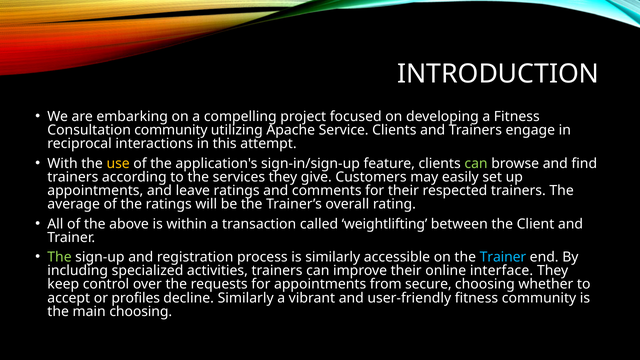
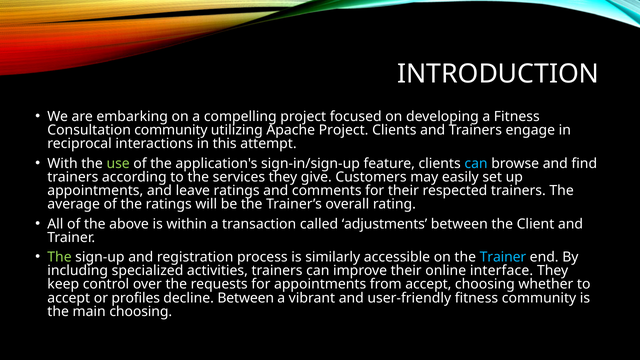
Apache Service: Service -> Project
use colour: yellow -> light green
can at (476, 163) colour: light green -> light blue
weightlifting: weightlifting -> adjustments
from secure: secure -> accept
decline Similarly: Similarly -> Between
